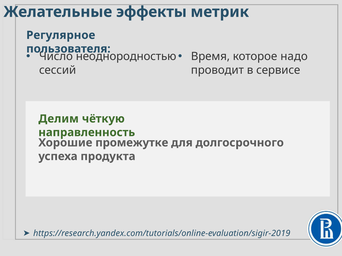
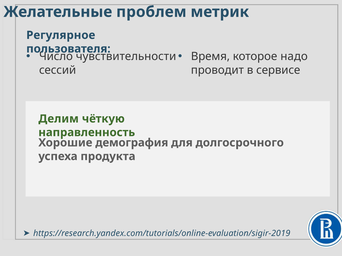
эффекты: эффекты -> проблем
неоднородностью: неоднородностью -> чувствительности
промежутке: промежутке -> демография
